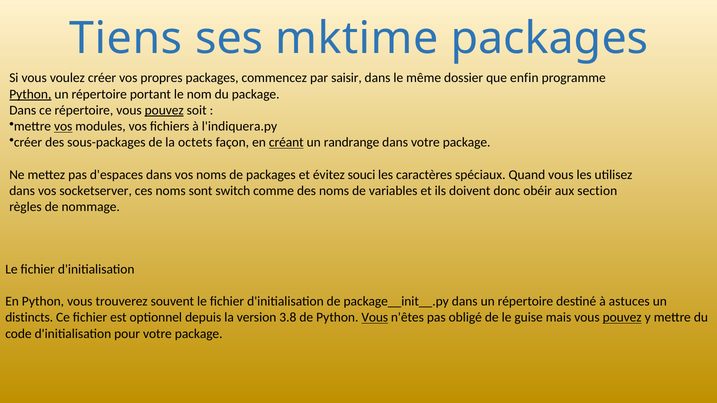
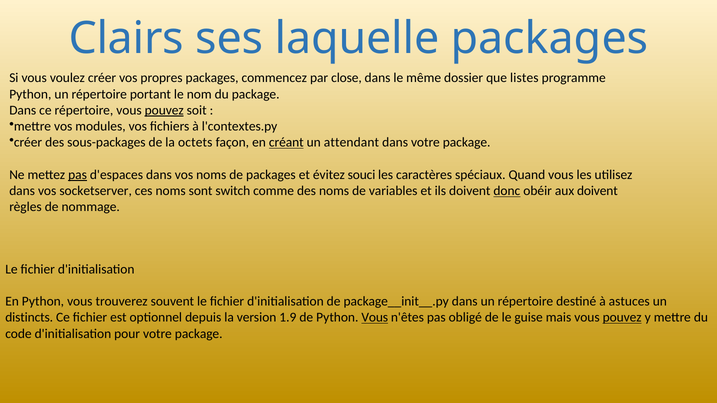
Tiens: Tiens -> Clairs
mktime: mktime -> laquelle
saisir: saisir -> close
enfin: enfin -> listes
Python at (30, 94) underline: present -> none
vos at (63, 127) underline: present -> none
l'indiquera.py: l'indiquera.py -> l'contextes.py
randrange: randrange -> attendant
pas at (78, 175) underline: none -> present
donc underline: none -> present
aux section: section -> doivent
3.8: 3.8 -> 1.9
